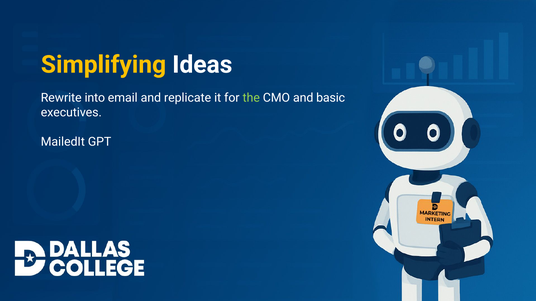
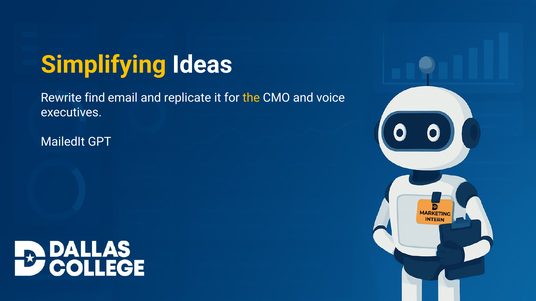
into: into -> find
the colour: light green -> yellow
basic: basic -> voice
